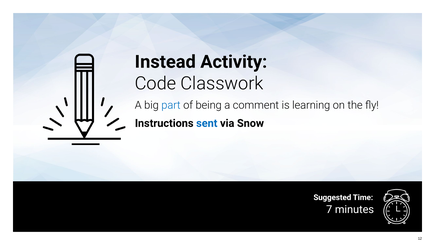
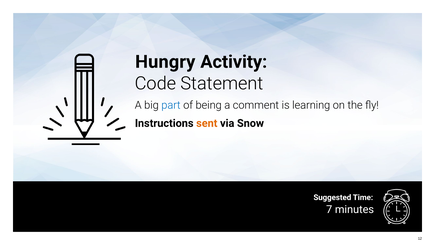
Instead: Instead -> Hungry
Classwork: Classwork -> Statement
sent colour: blue -> orange
